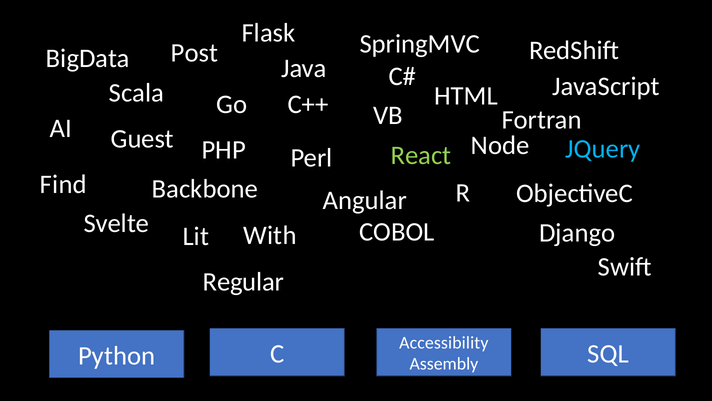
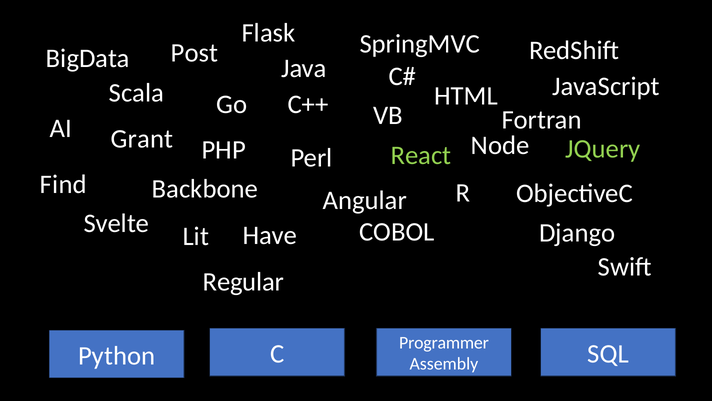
Guest: Guest -> Grant
JQuery colour: light blue -> light green
With: With -> Have
Accessibility: Accessibility -> Programmer
